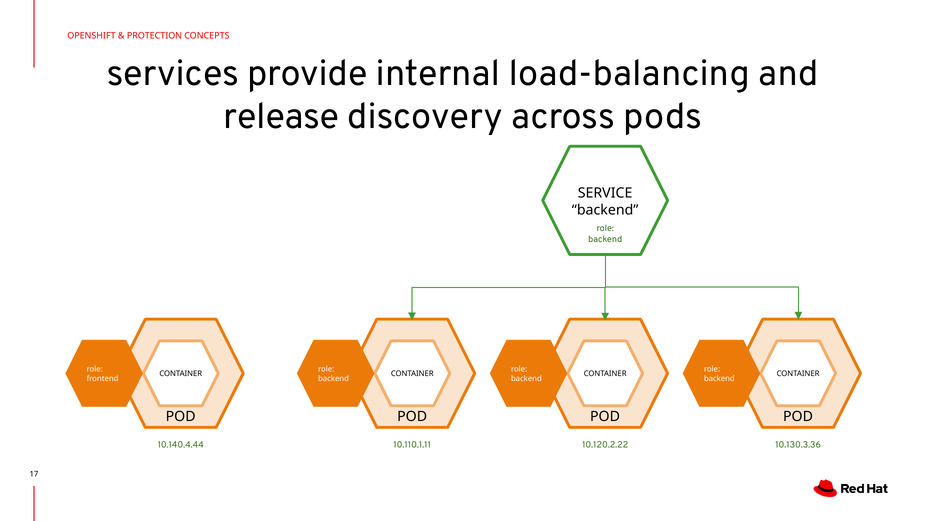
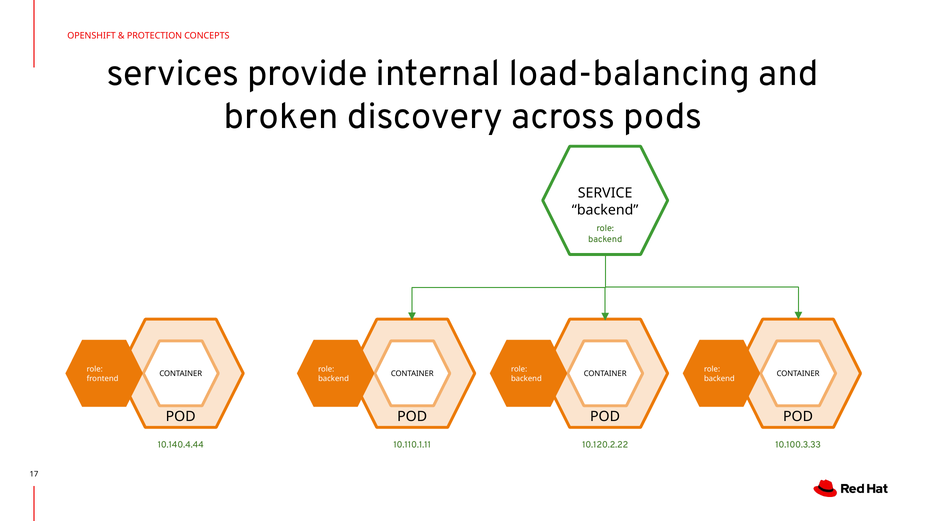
release: release -> broken
10.130.3.36: 10.130.3.36 -> 10.100.3.33
